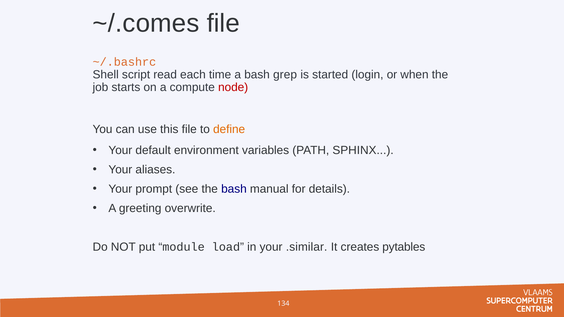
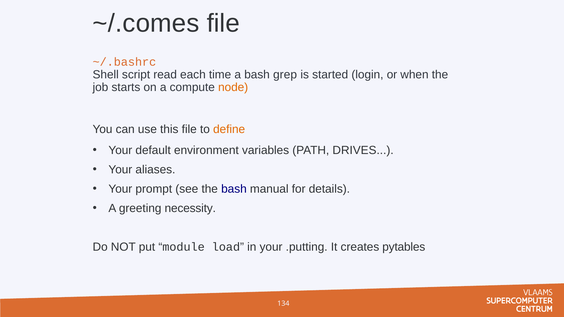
node colour: red -> orange
SPHINX: SPHINX -> DRIVES
overwrite: overwrite -> necessity
.similar: .similar -> .putting
